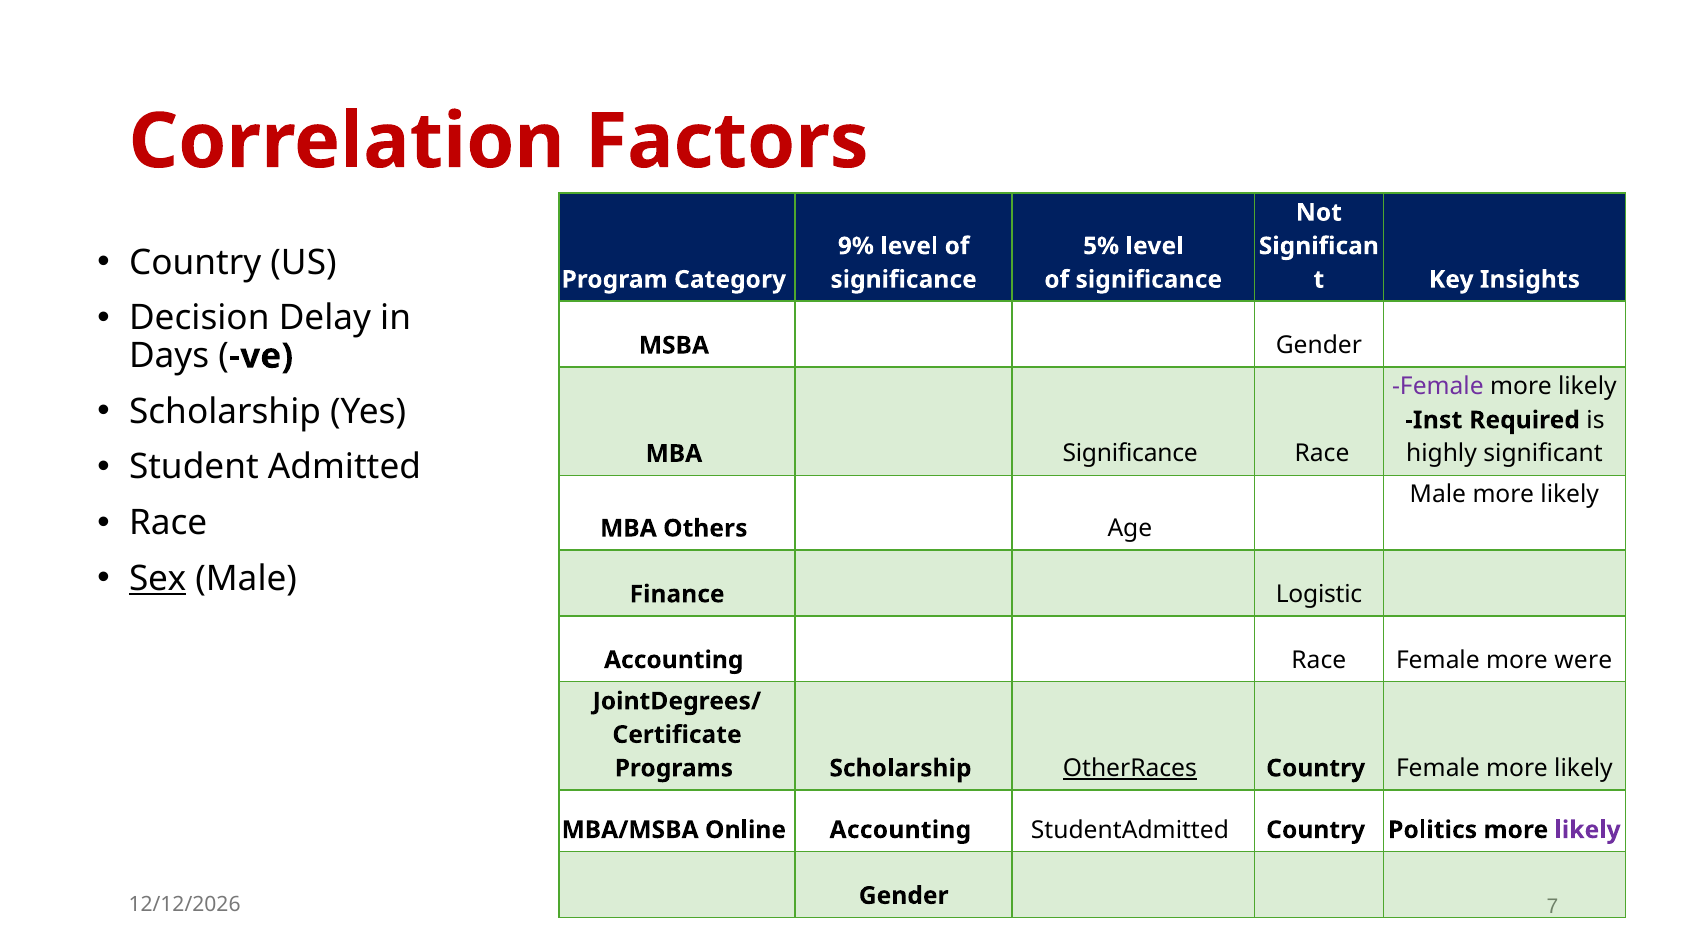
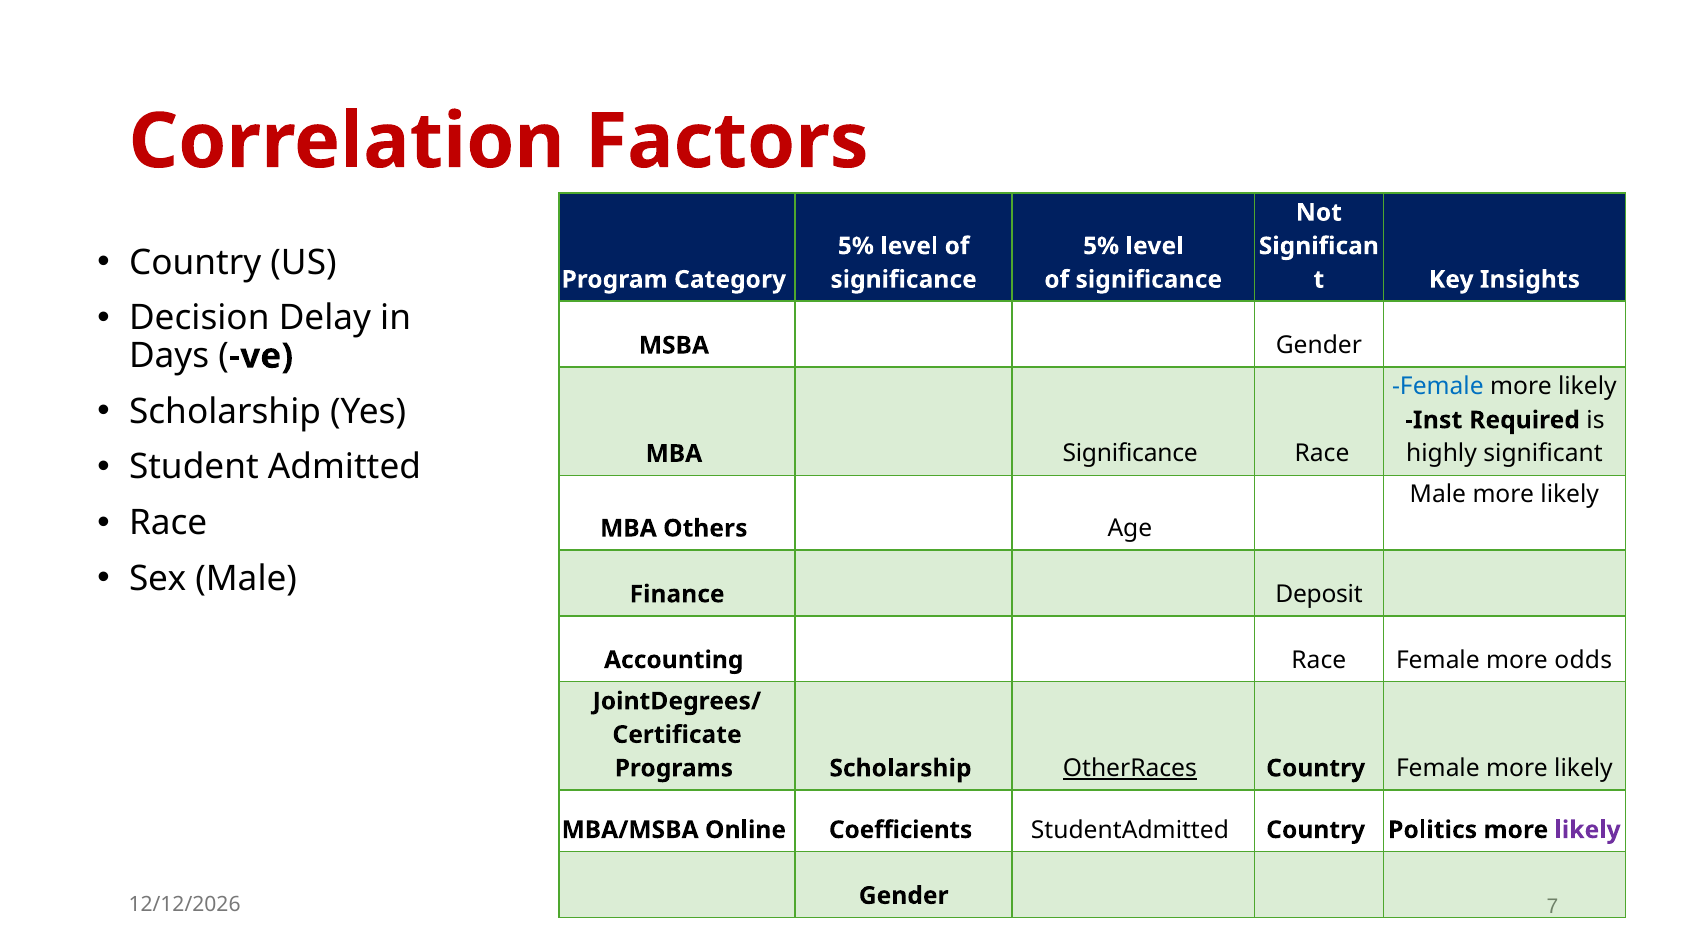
9% at (856, 246): 9% -> 5%
Female at (1438, 387) colour: purple -> blue
Sex underline: present -> none
Logistic: Logistic -> Deposit
were: were -> odds
Online Accounting: Accounting -> Coefficients
